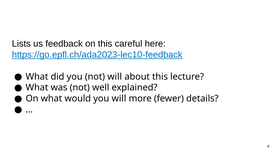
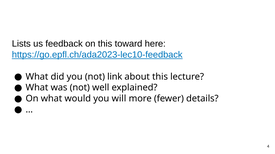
careful: careful -> toward
not will: will -> link
